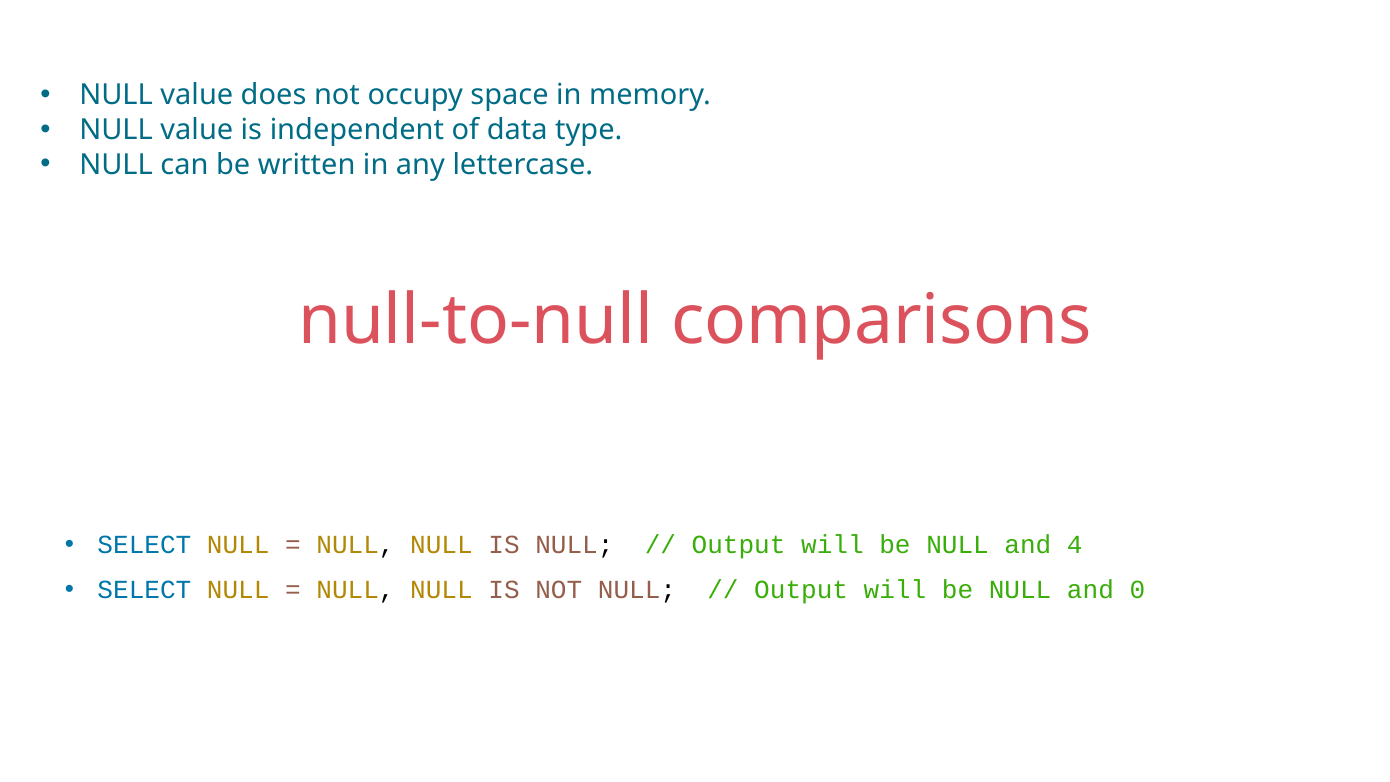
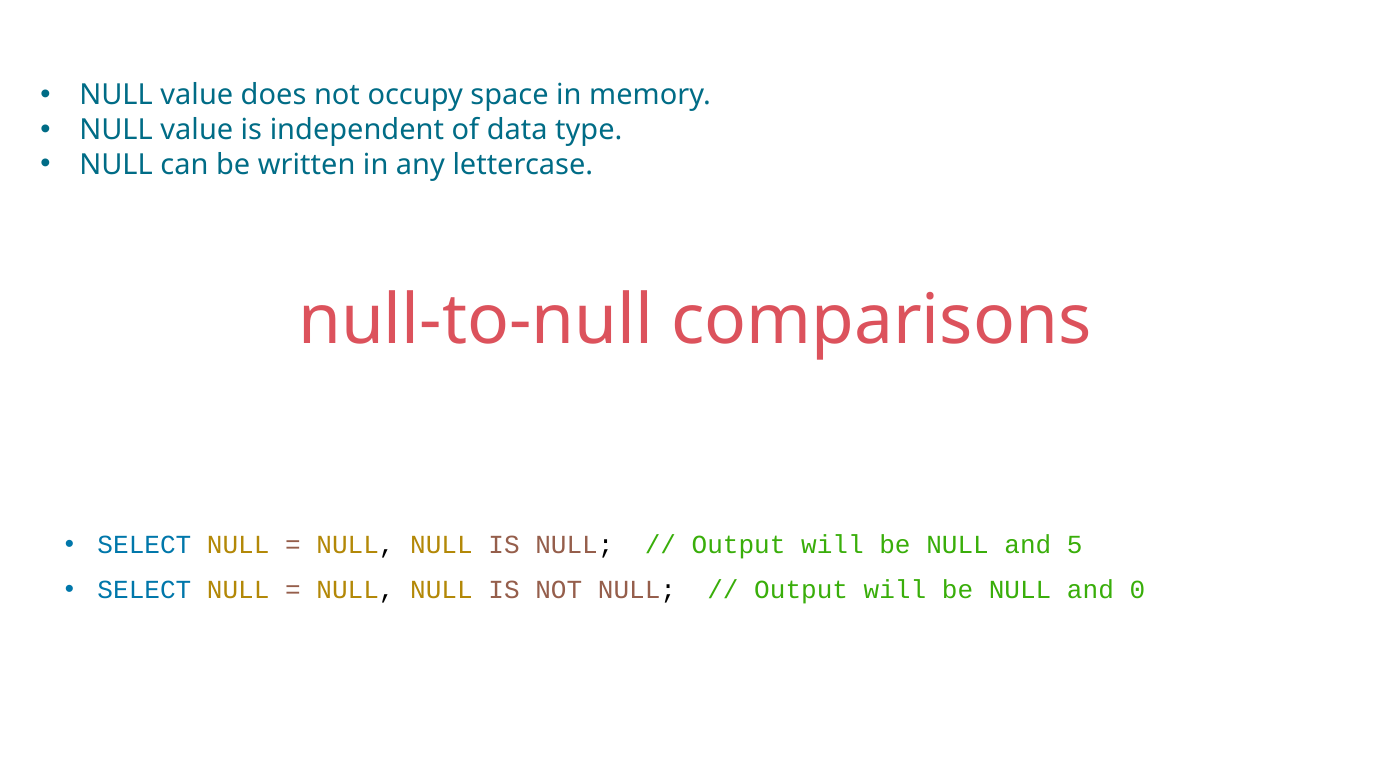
4: 4 -> 5
